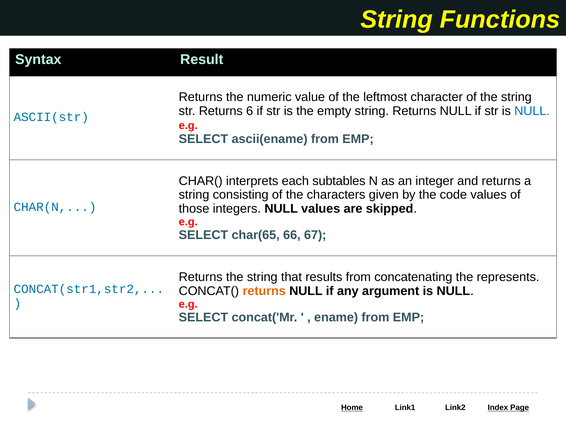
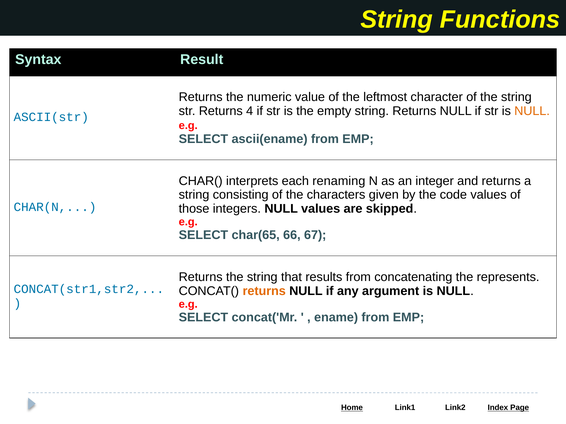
6: 6 -> 4
NULL at (532, 111) colour: blue -> orange
subtables: subtables -> renaming
